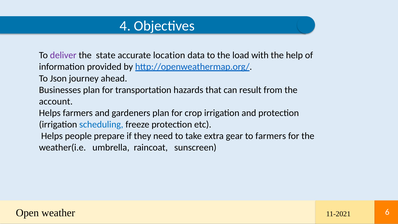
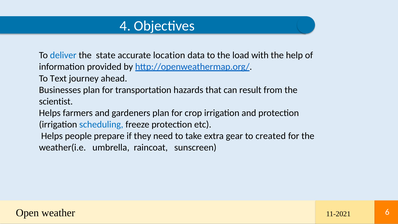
deliver colour: purple -> blue
Json: Json -> Text
account: account -> scientist
to farmers: farmers -> created
